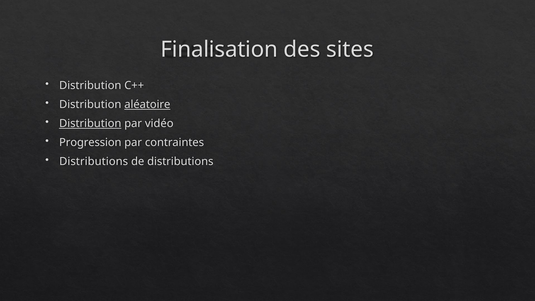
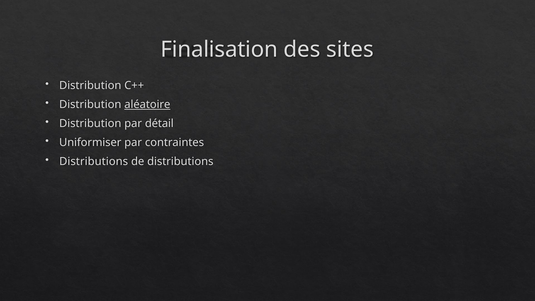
Distribution at (90, 123) underline: present -> none
vidéo: vidéo -> détail
Progression: Progression -> Uniformiser
